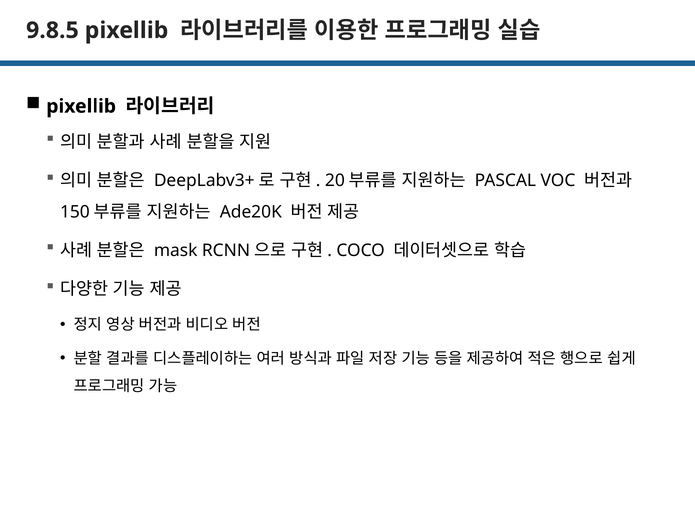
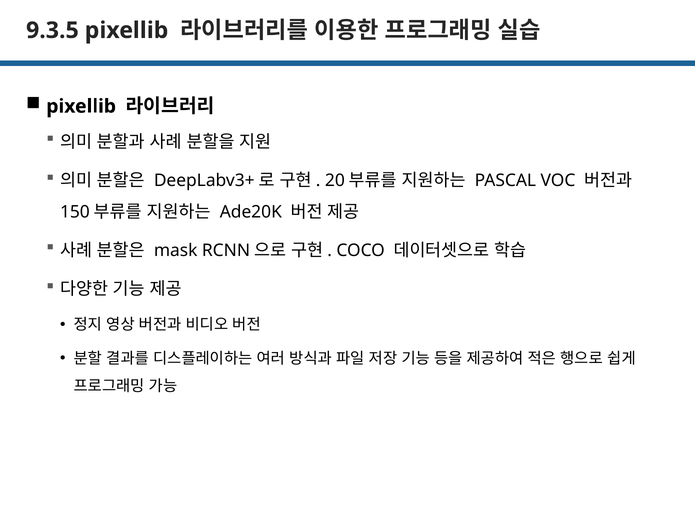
9.8.5: 9.8.5 -> 9.3.5
